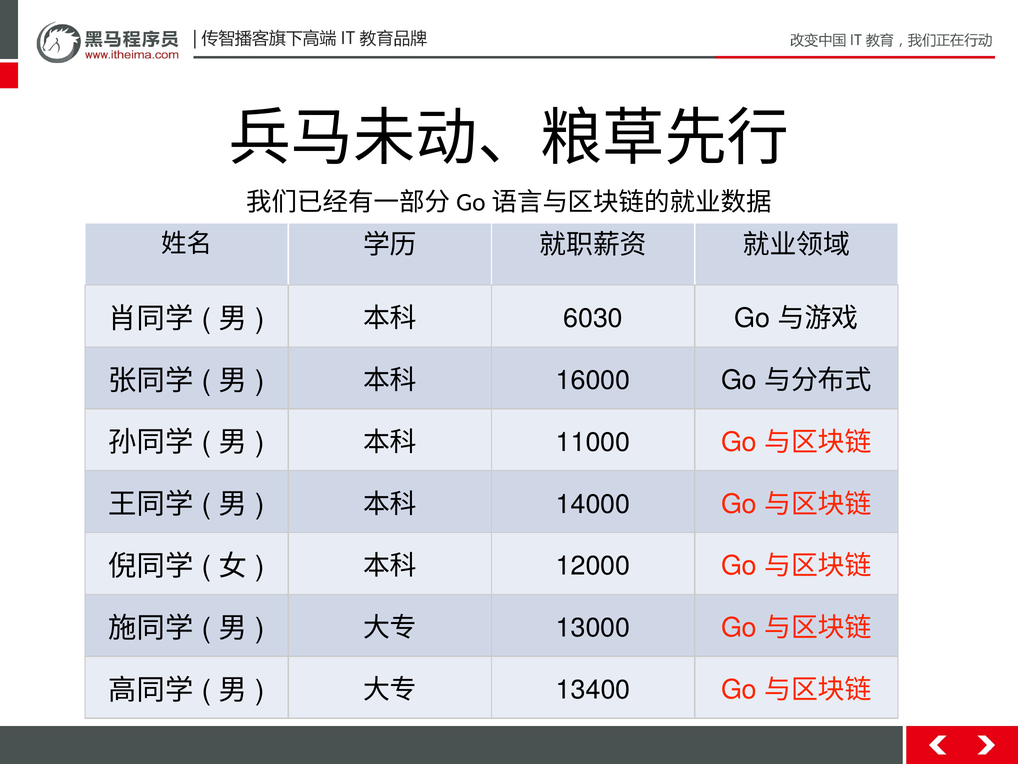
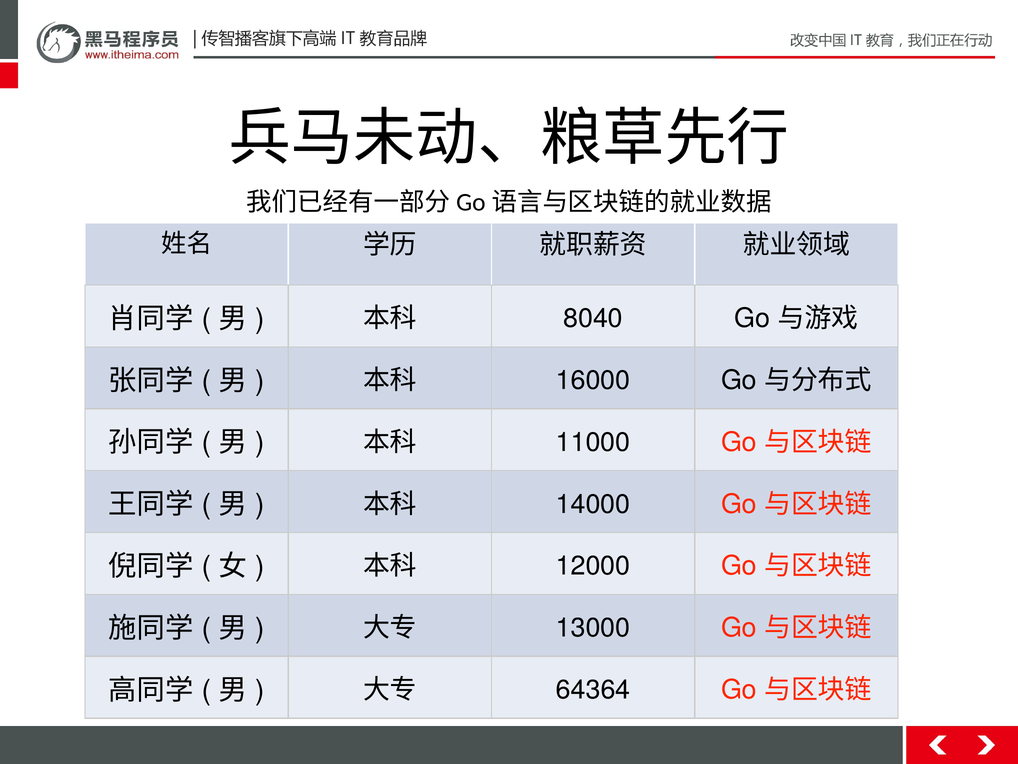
6030: 6030 -> 8040
13400: 13400 -> 64364
